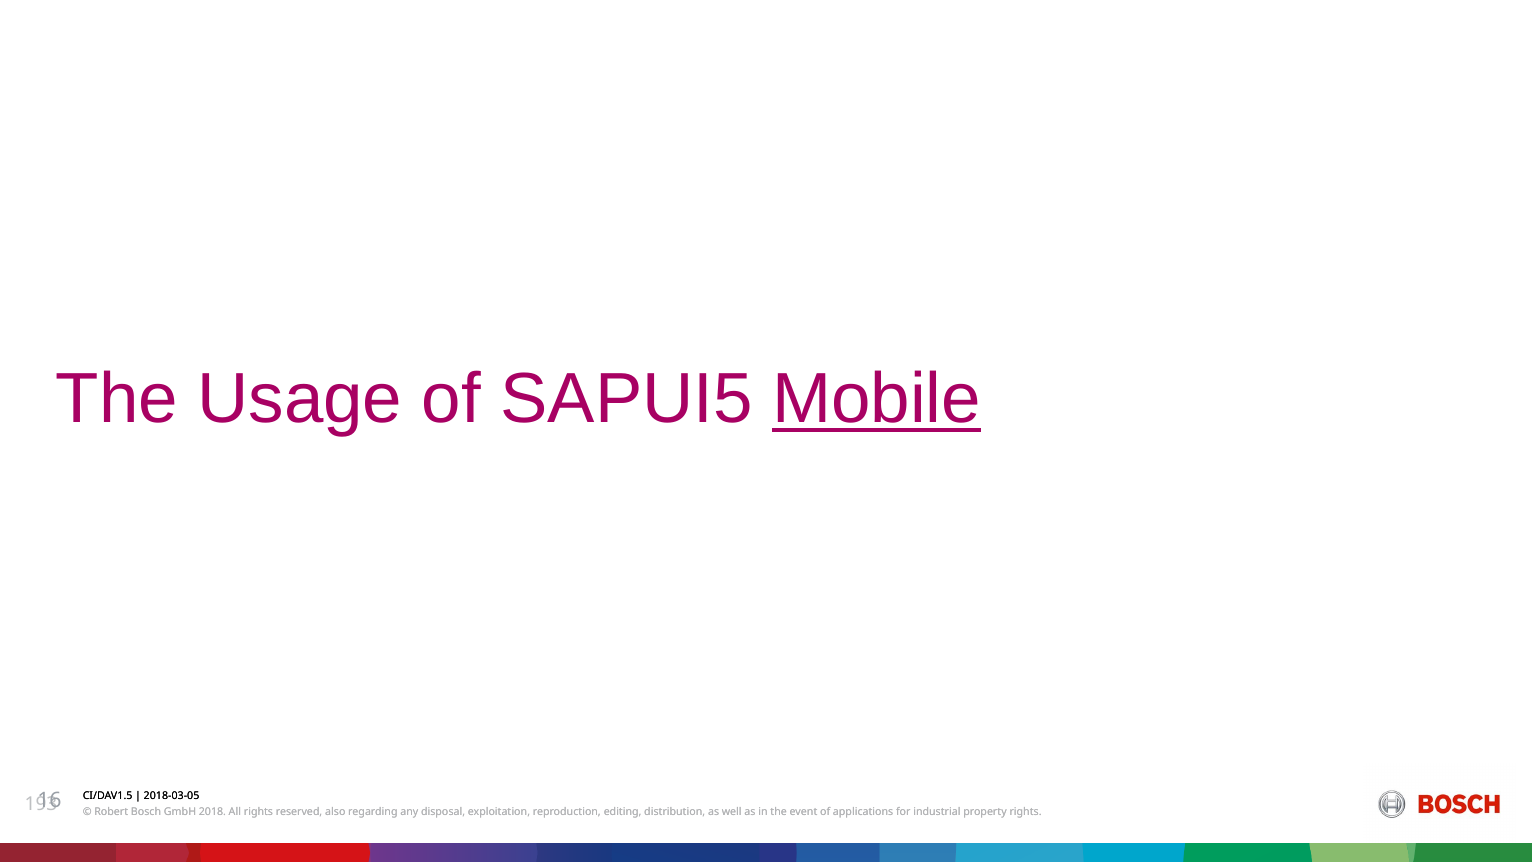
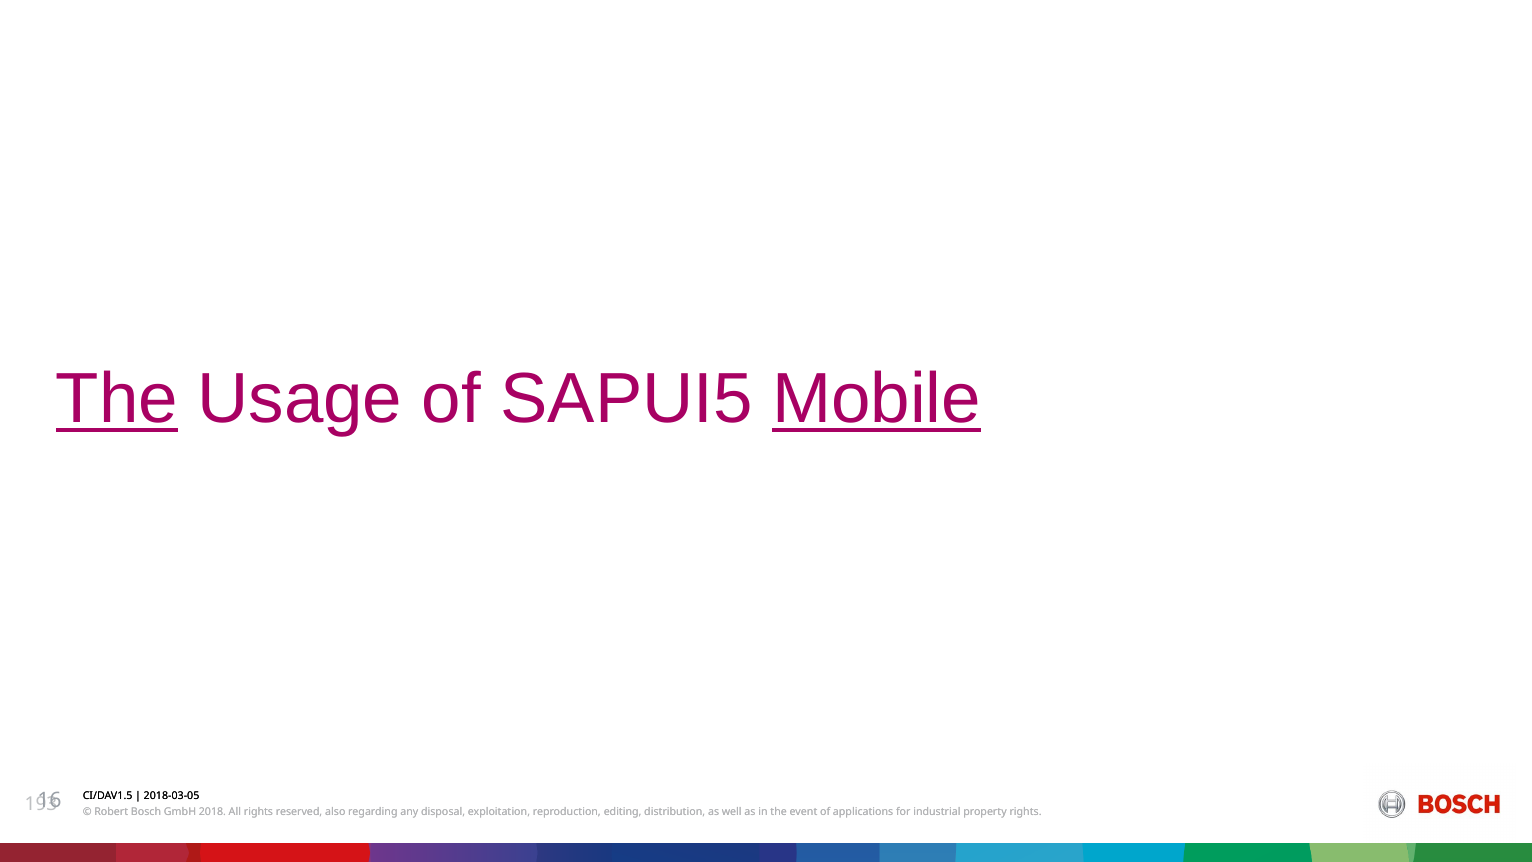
The at (117, 399) underline: none -> present
